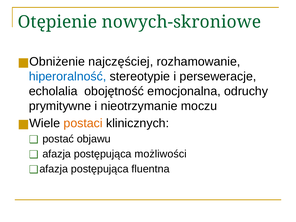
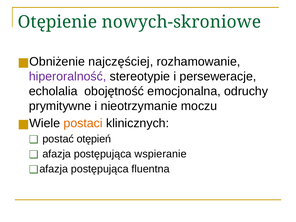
hiperoralność colour: blue -> purple
objawu: objawu -> otępień
możliwości: możliwości -> wspieranie
